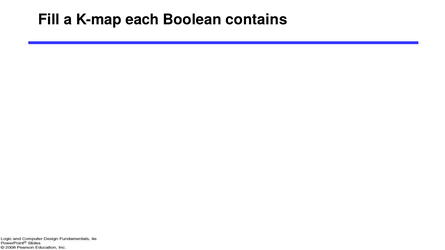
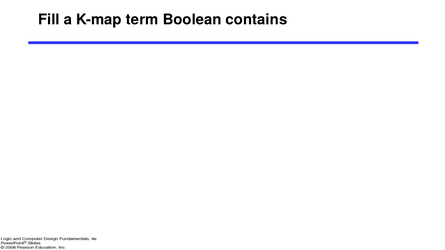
each: each -> term
